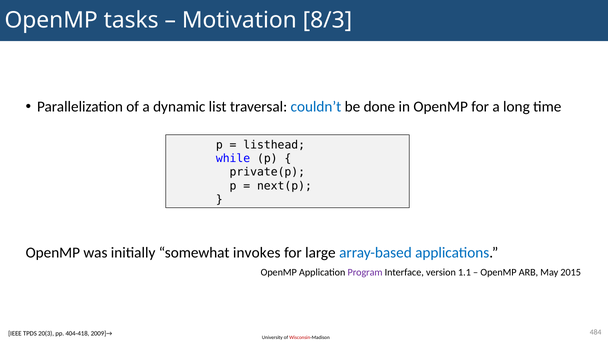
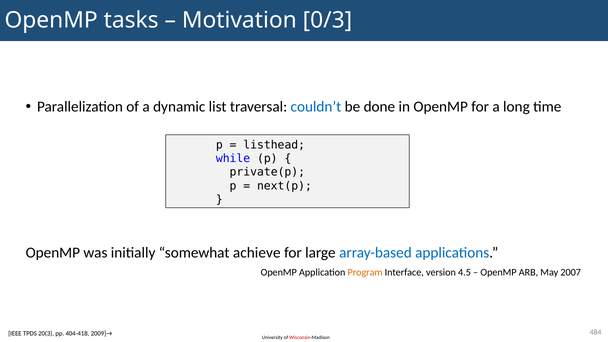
8/3: 8/3 -> 0/3
invokes: invokes -> achieve
Program colour: purple -> orange
1.1: 1.1 -> 4.5
2015: 2015 -> 2007
